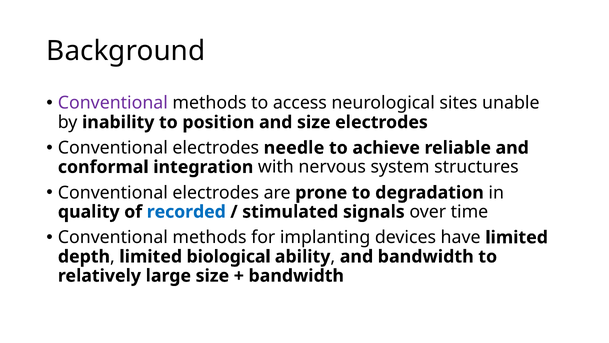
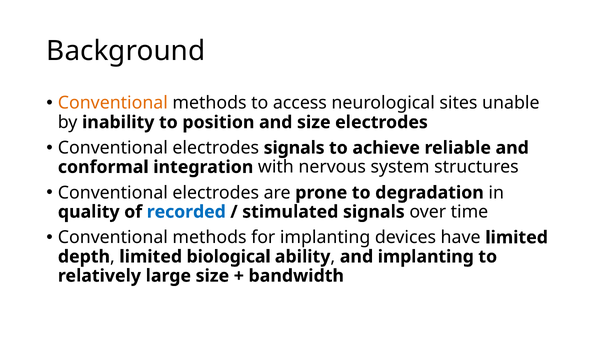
Conventional at (113, 103) colour: purple -> orange
electrodes needle: needle -> signals
and bandwidth: bandwidth -> implanting
